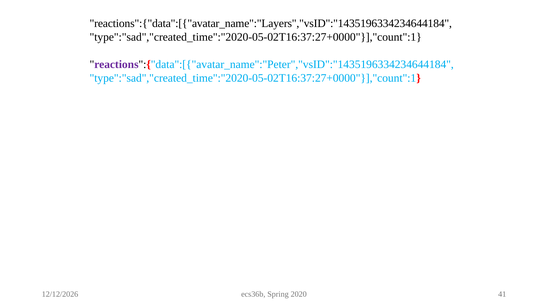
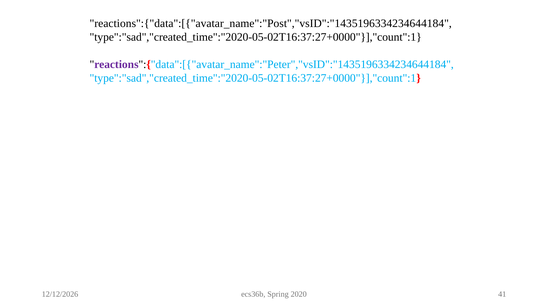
reactions":{"data":[{"avatar_name":"Layers","vsID":"1435196334234644184: reactions":{"data":[{"avatar_name":"Layers","vsID":"1435196334234644184 -> reactions":{"data":[{"avatar_name":"Post","vsID":"1435196334234644184
